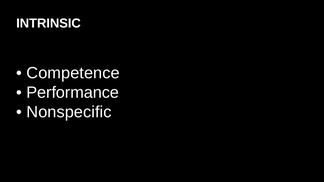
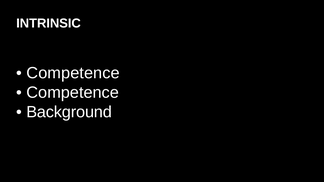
Performance at (73, 93): Performance -> Competence
Nonspecific: Nonspecific -> Background
